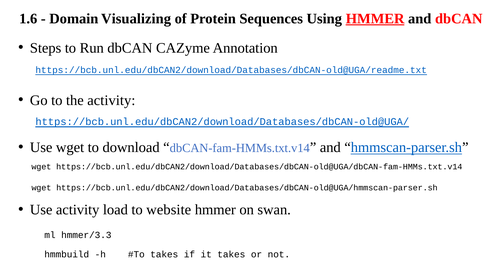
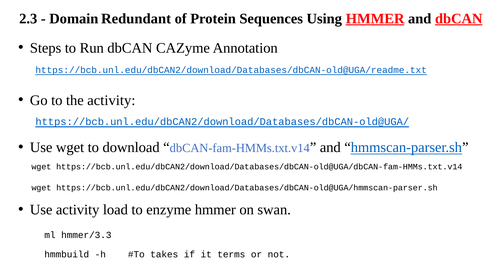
1.6: 1.6 -> 2.3
Visualizing: Visualizing -> Redundant
dbCAN at (459, 19) underline: none -> present
website: website -> enzyme
it takes: takes -> terms
